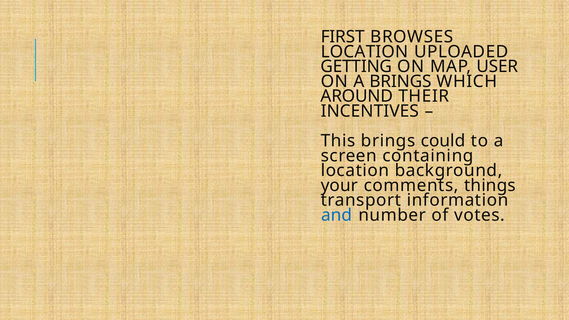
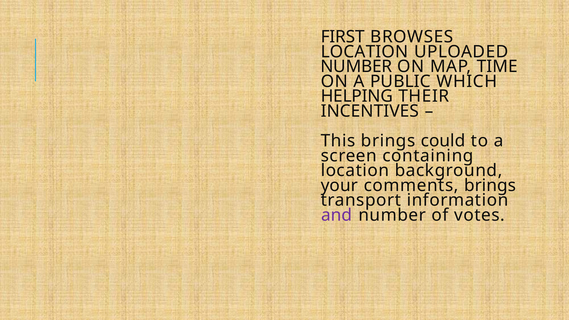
GETTING at (356, 67): GETTING -> NUMBER
USER: USER -> TIME
A BRINGS: BRINGS -> PUBLIC
AROUND: AROUND -> HELPING
comments things: things -> brings
and colour: blue -> purple
